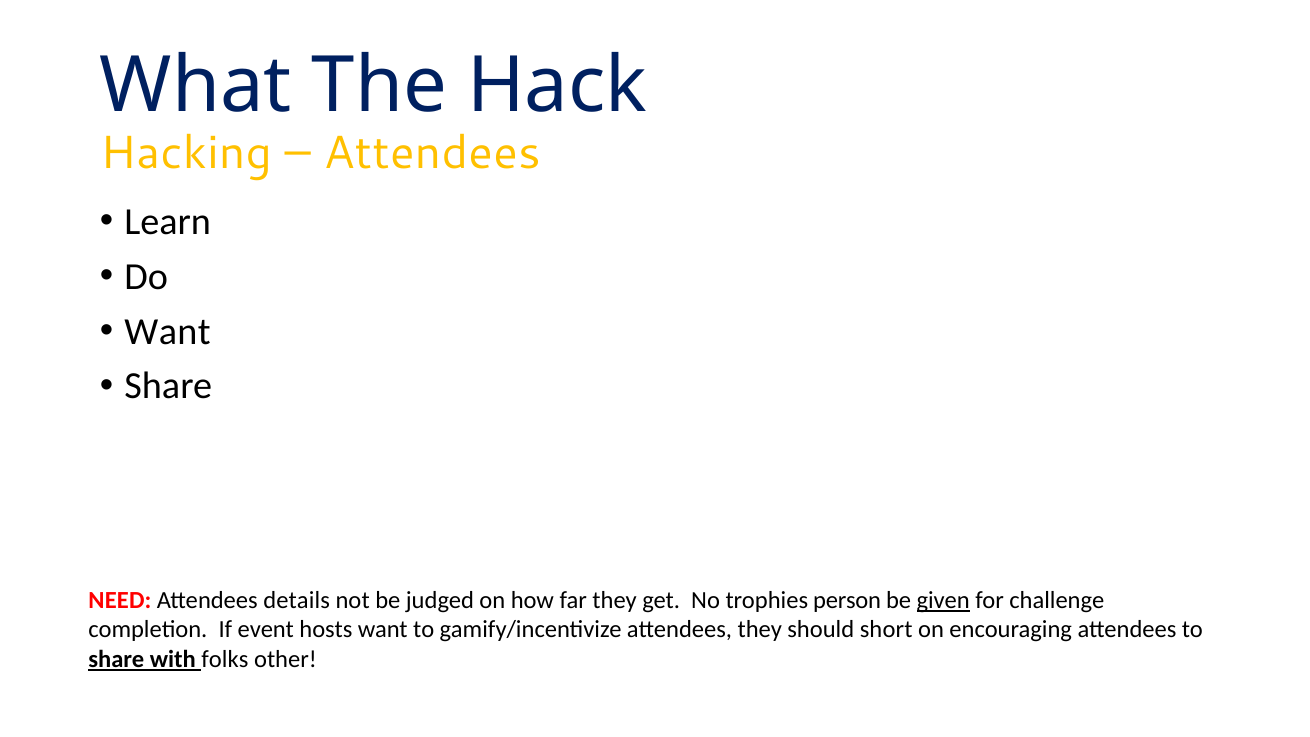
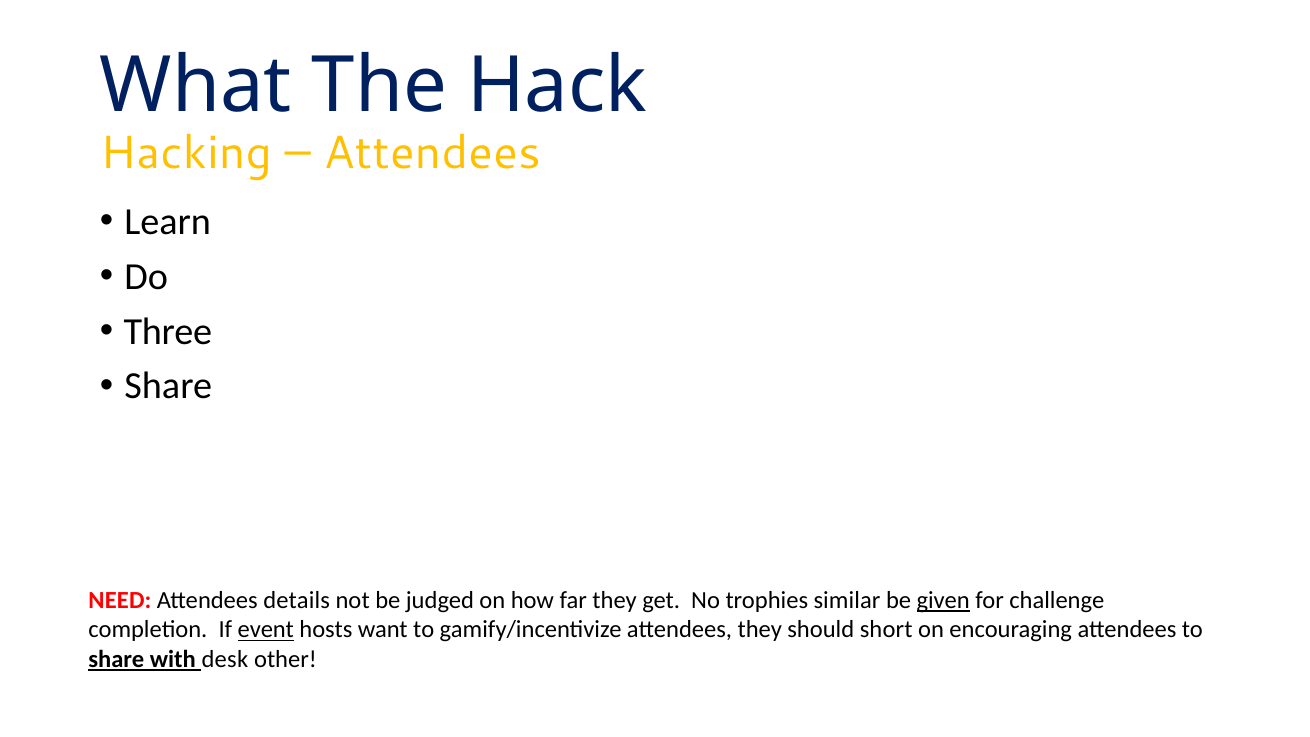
Want at (168, 331): Want -> Three
person: person -> similar
event underline: none -> present
folks: folks -> desk
